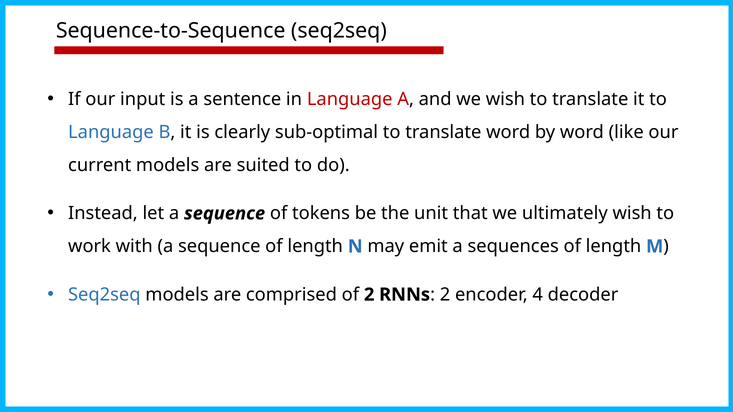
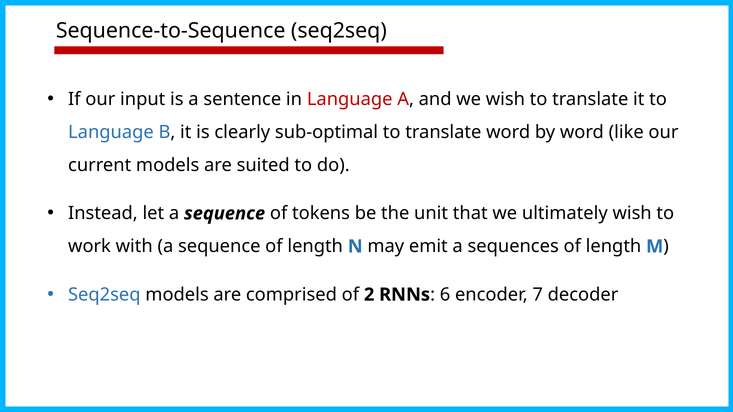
2 at (445, 295): 2 -> 6
4: 4 -> 7
